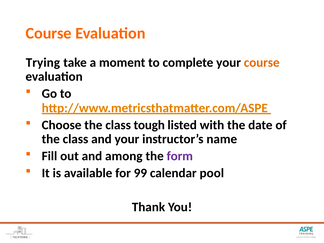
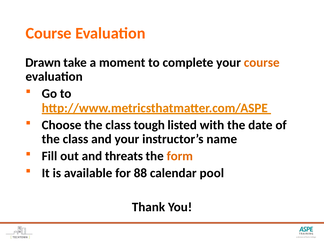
Trying: Trying -> Drawn
among: among -> threats
form colour: purple -> orange
99: 99 -> 88
